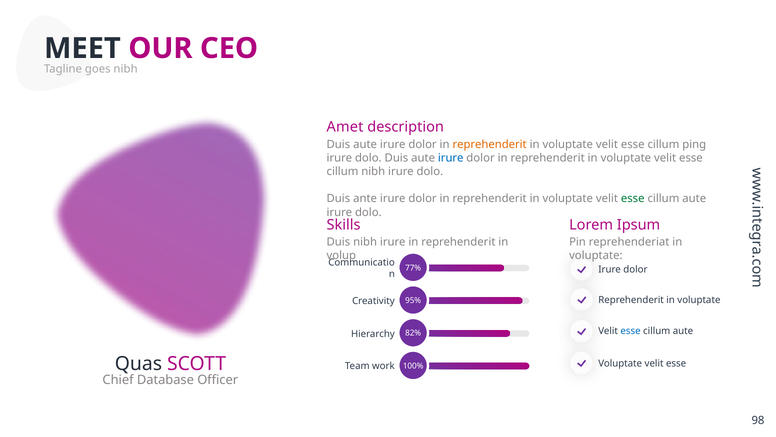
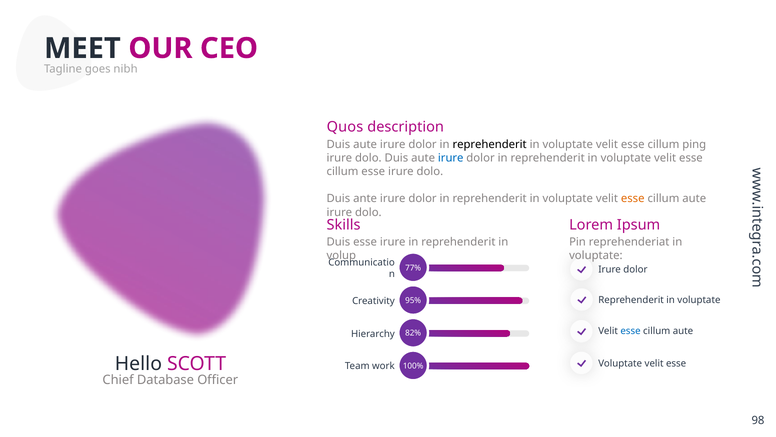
Amet: Amet -> Quos
reprehenderit at (490, 144) colour: orange -> black
cillum nibh: nibh -> esse
esse at (633, 198) colour: green -> orange
Duis nibh: nibh -> esse
Quas: Quas -> Hello
